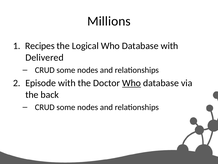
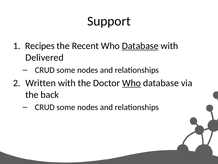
Millions: Millions -> Support
Logical: Logical -> Recent
Database at (140, 46) underline: none -> present
Episode: Episode -> Written
